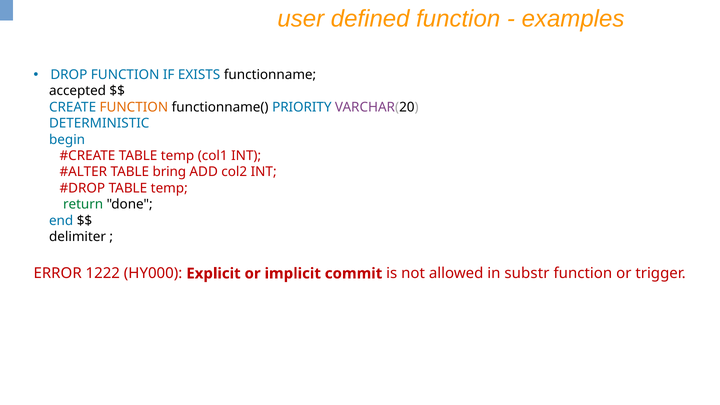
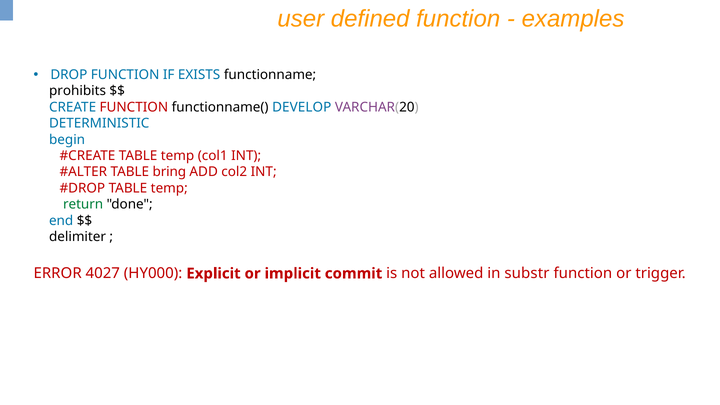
accepted: accepted -> prohibits
FUNCTION at (134, 107) colour: orange -> red
PRIORITY: PRIORITY -> DEVELOP
1222: 1222 -> 4027
